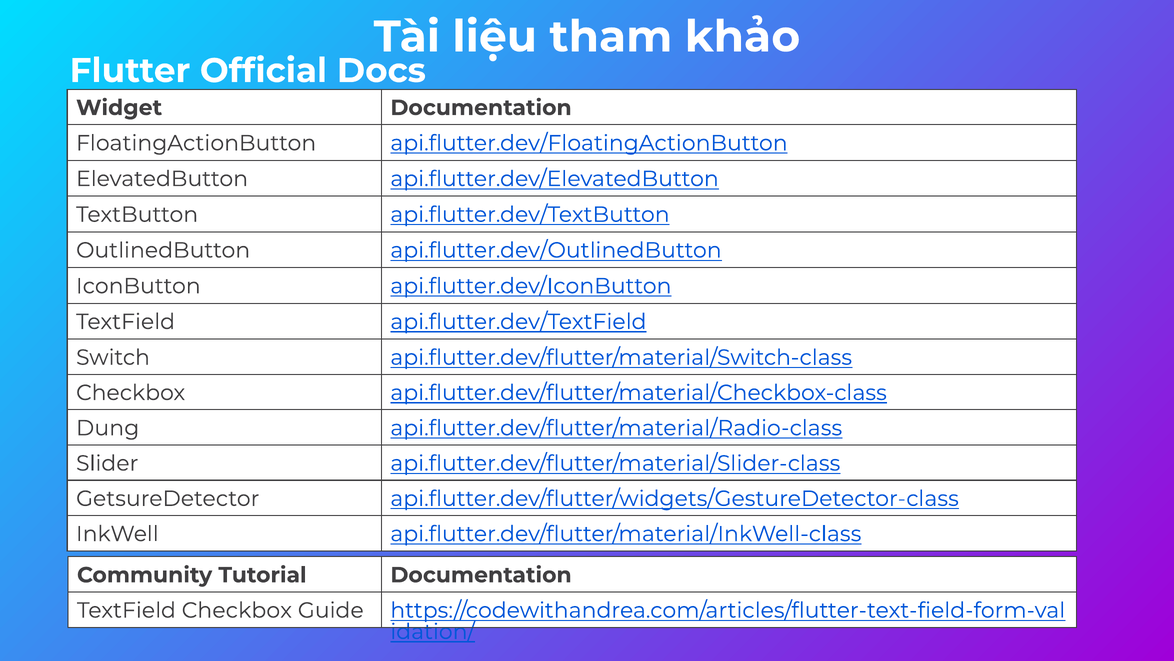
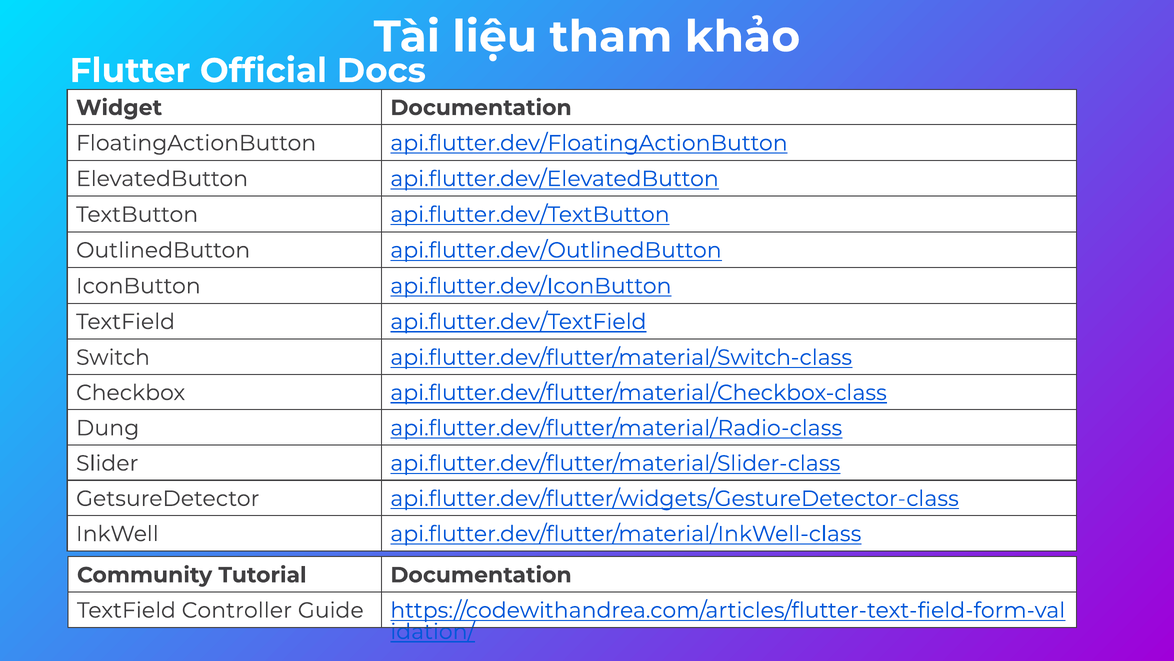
TextField Checkbox: Checkbox -> Controller
